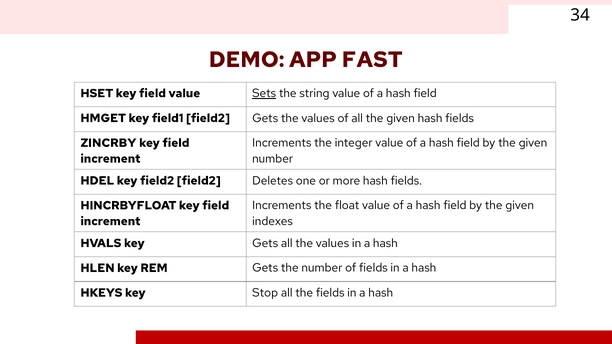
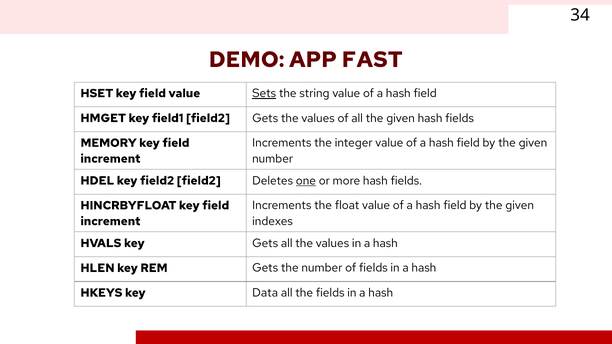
ZINCRBY: ZINCRBY -> MEMORY
one underline: none -> present
Stop: Stop -> Data
